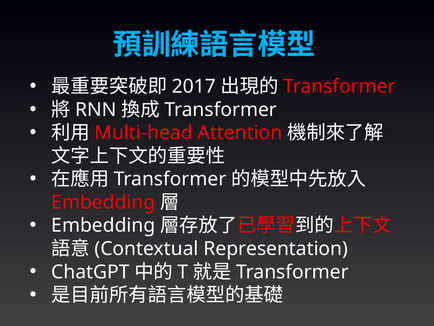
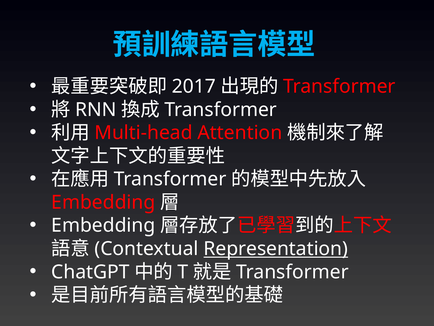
Representation underline: none -> present
